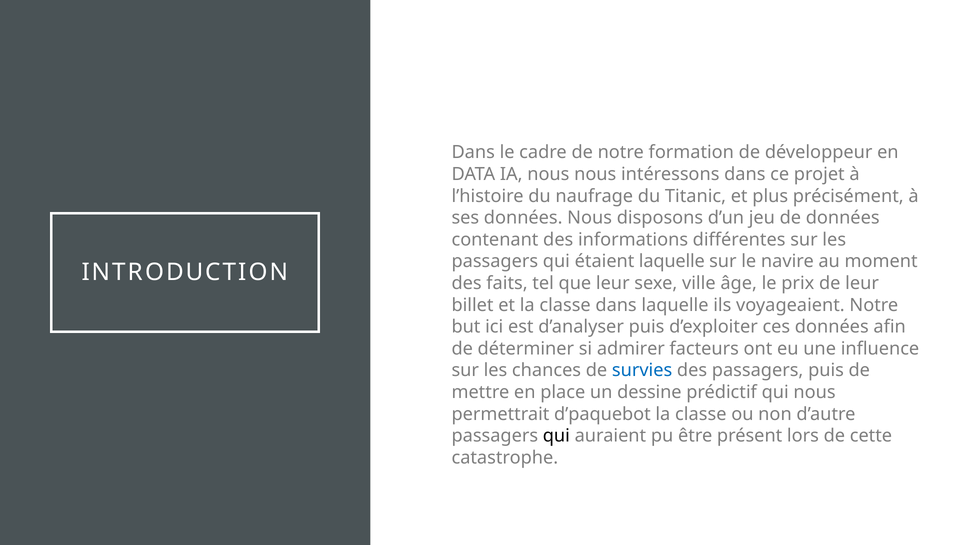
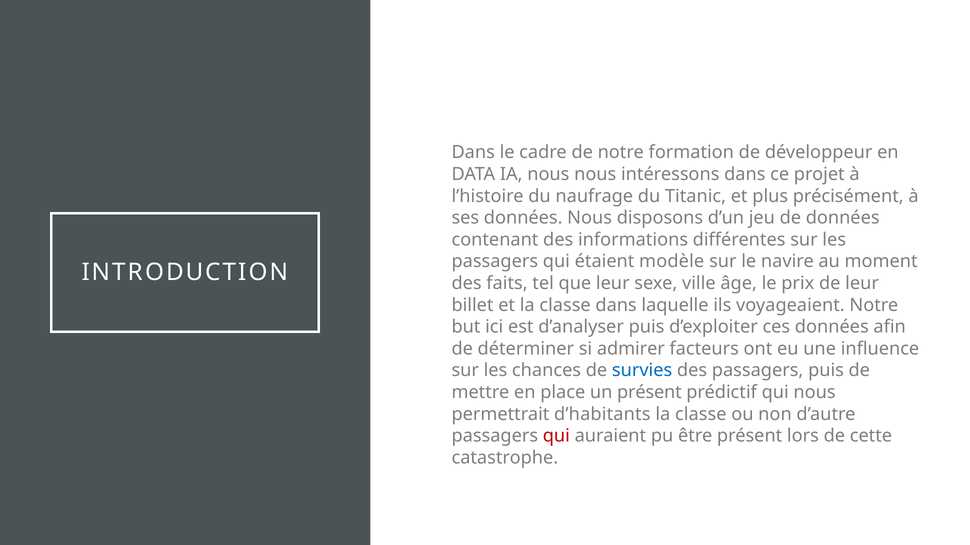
étaient laquelle: laquelle -> modèle
un dessine: dessine -> présent
d’paquebot: d’paquebot -> d’habitants
qui at (556, 436) colour: black -> red
